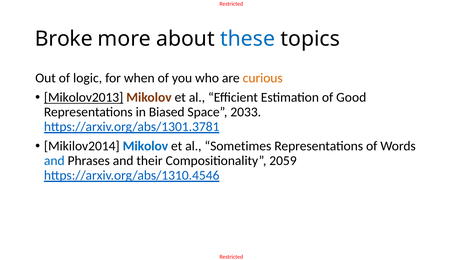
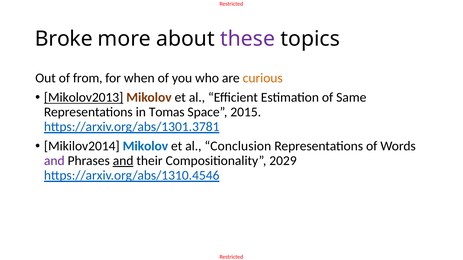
these colour: blue -> purple
logic: logic -> from
Good: Good -> Same
Biased: Biased -> Tomas
2033: 2033 -> 2015
Sometimes: Sometimes -> Conclusion
and at (54, 161) colour: blue -> purple
and at (123, 161) underline: none -> present
2059: 2059 -> 2029
